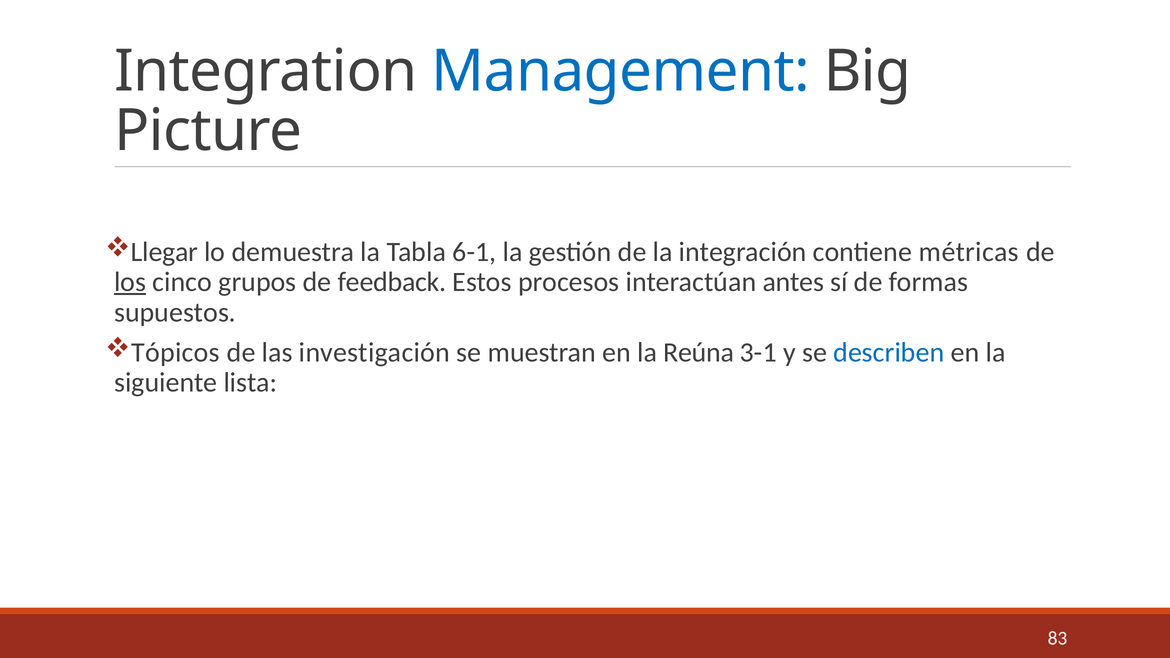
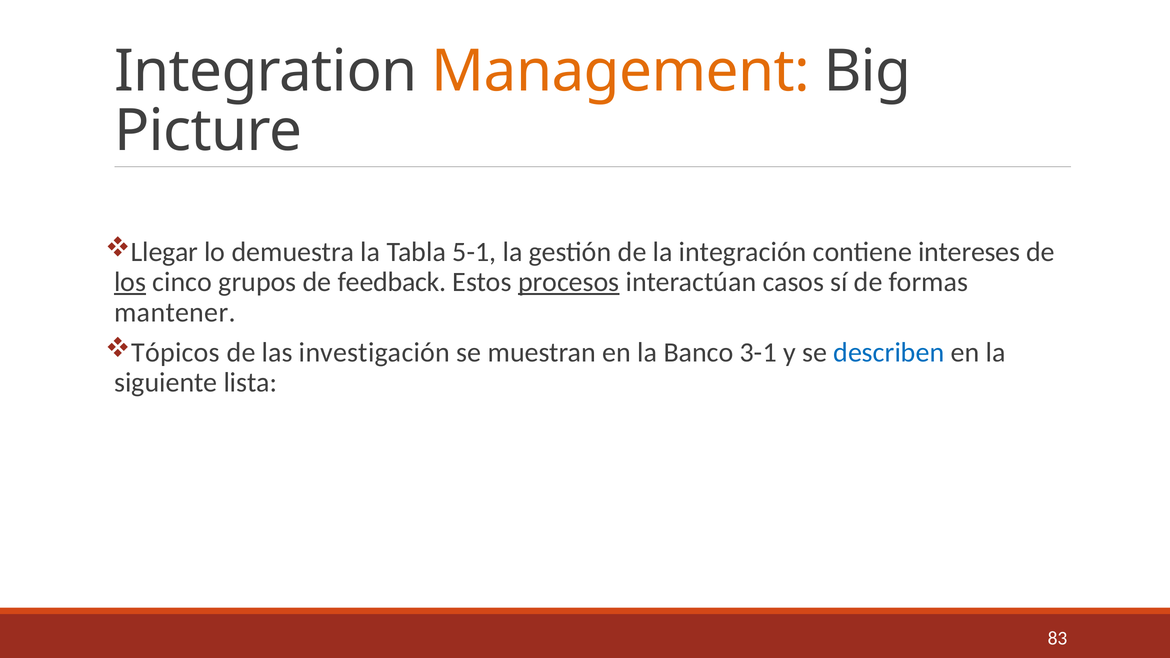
Management colour: blue -> orange
6-1: 6-1 -> 5-1
métricas: métricas -> intereses
procesos underline: none -> present
antes: antes -> casos
supuestos: supuestos -> mantener
Reúna: Reúna -> Banco
